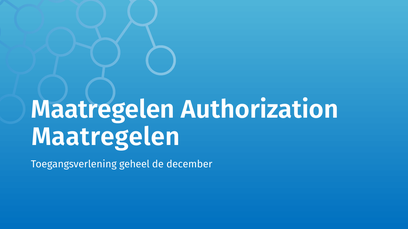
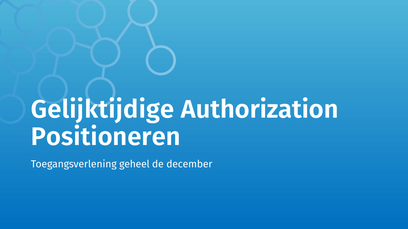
Maatregelen at (103, 110): Maatregelen -> Gelijktijdige
Maatregelen at (106, 137): Maatregelen -> Positioneren
